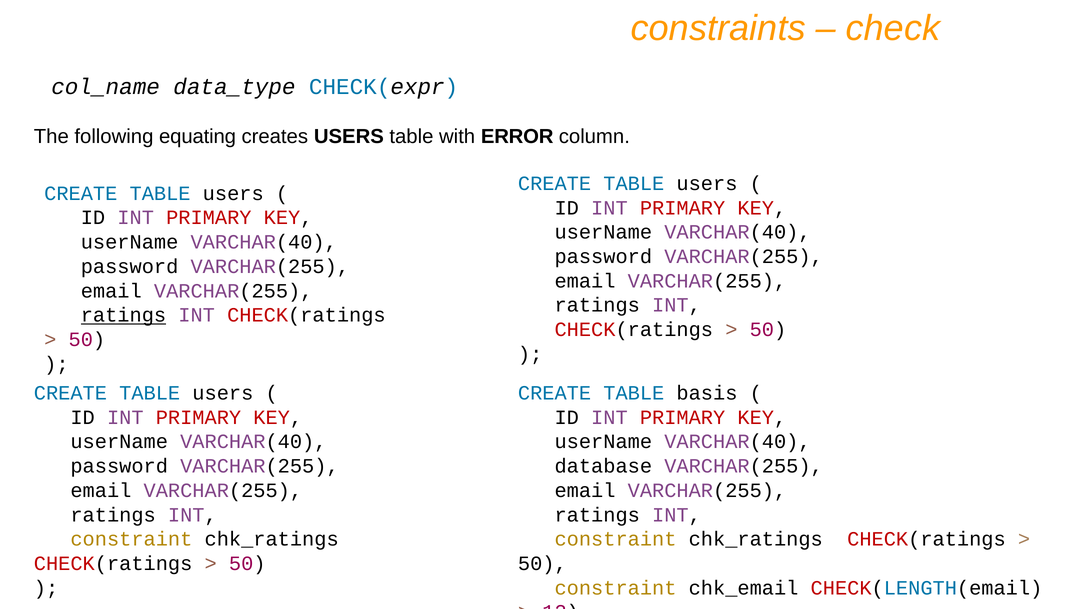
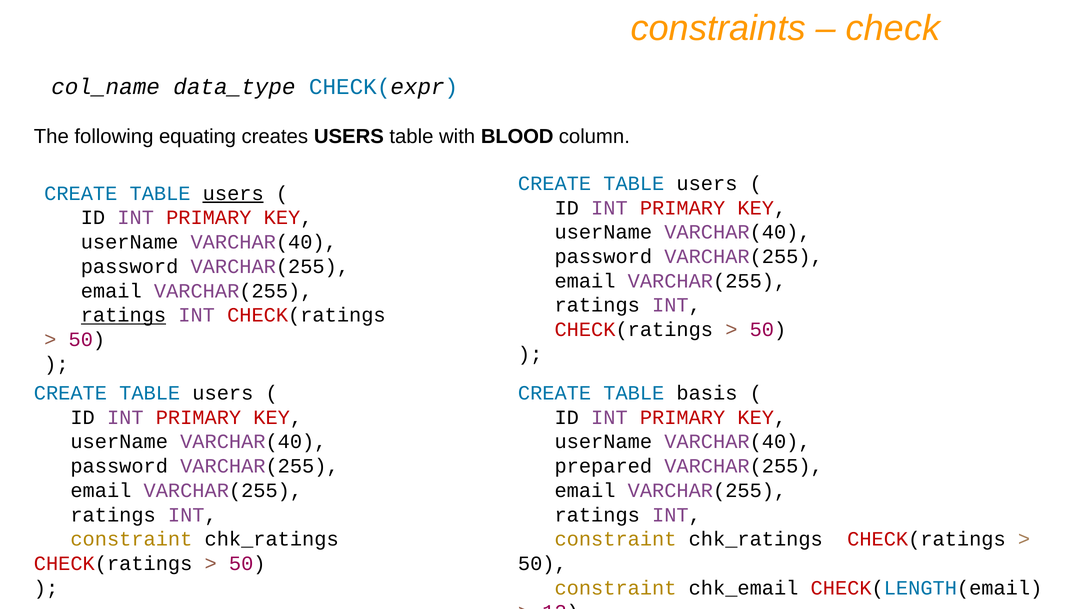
ERROR: ERROR -> BLOOD
users at (233, 194) underline: none -> present
database: database -> prepared
